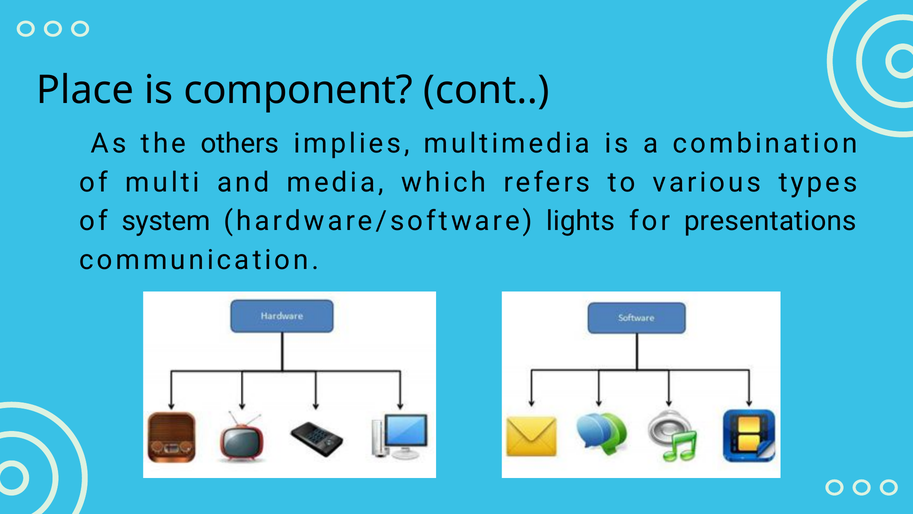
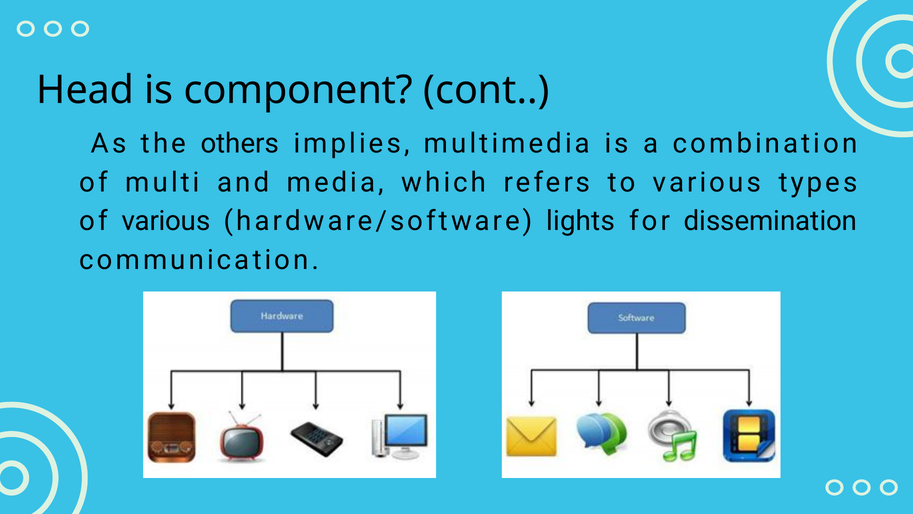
Place: Place -> Head
of system: system -> various
presentations: presentations -> dissemination
